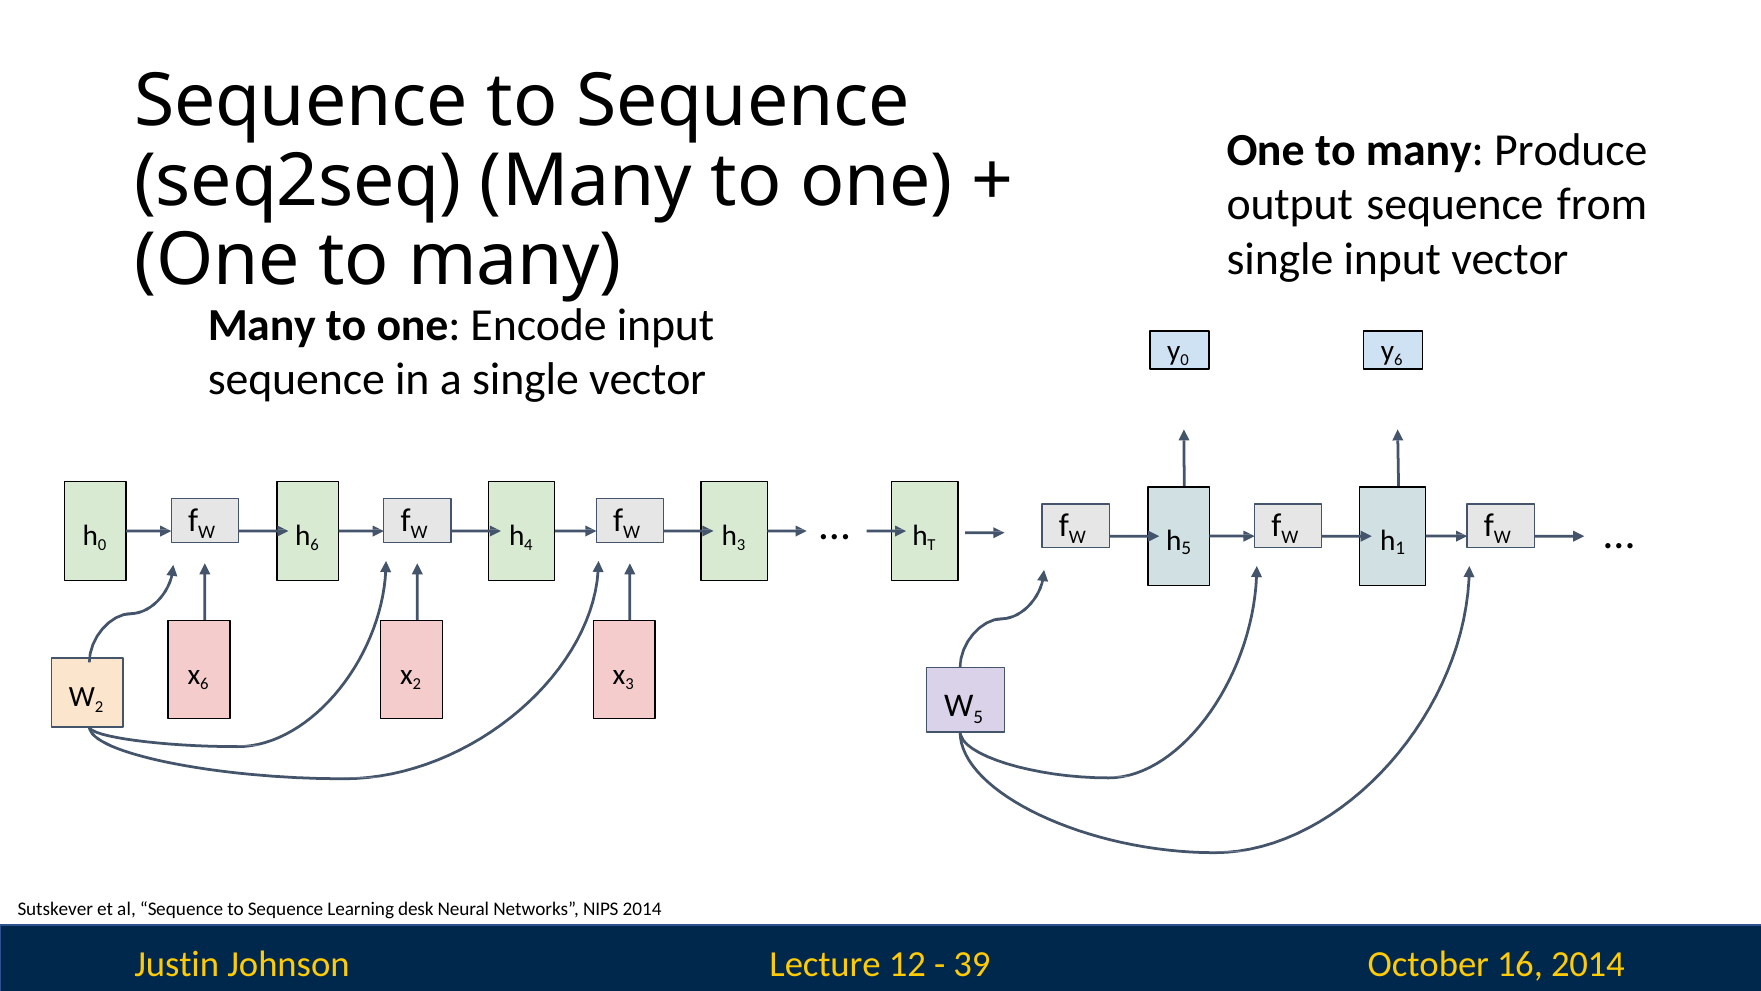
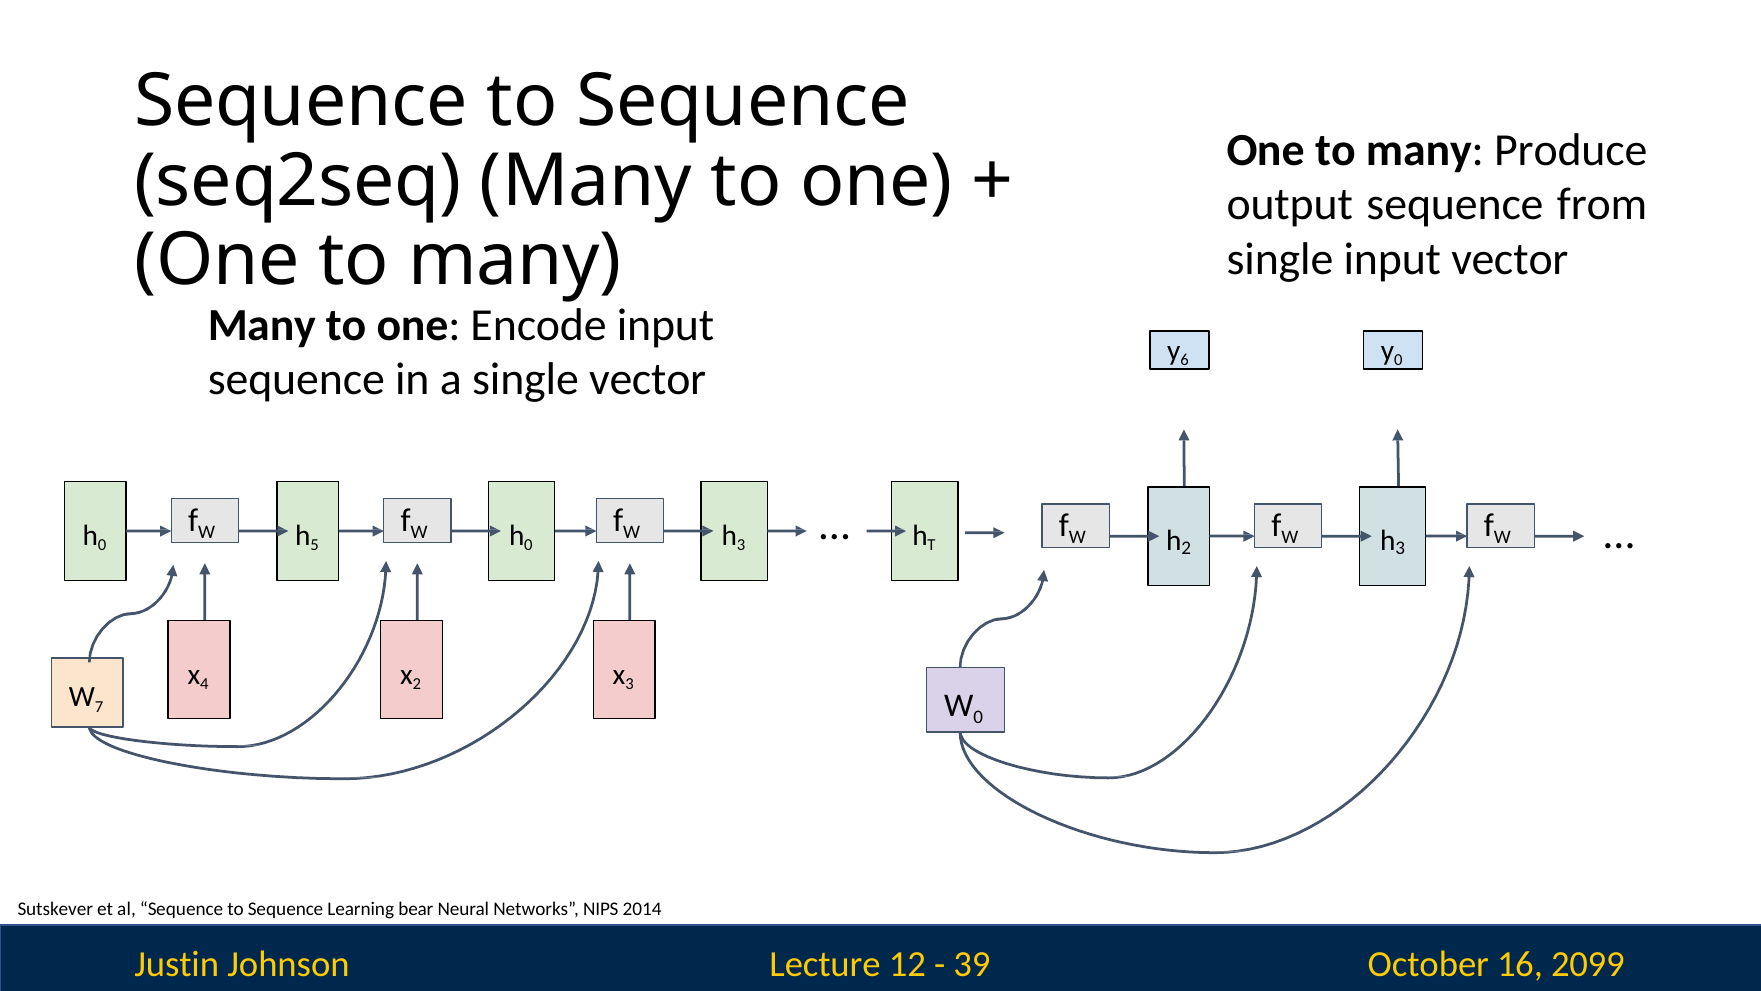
0 at (1185, 360): 0 -> 6
6 at (1398, 360): 6 -> 0
h 6: 6 -> 5
4 at (528, 545): 4 -> 0
h 5: 5 -> 2
1 at (1400, 548): 1 -> 3
6 at (204, 683): 6 -> 4
2 at (99, 706): 2 -> 7
5 at (978, 717): 5 -> 0
desk: desk -> bear
16 2014: 2014 -> 2099
